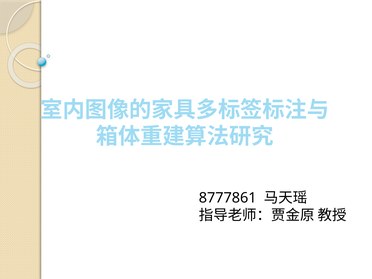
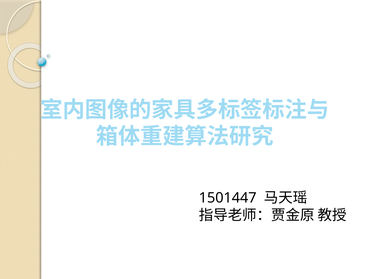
8777861: 8777861 -> 1501447
